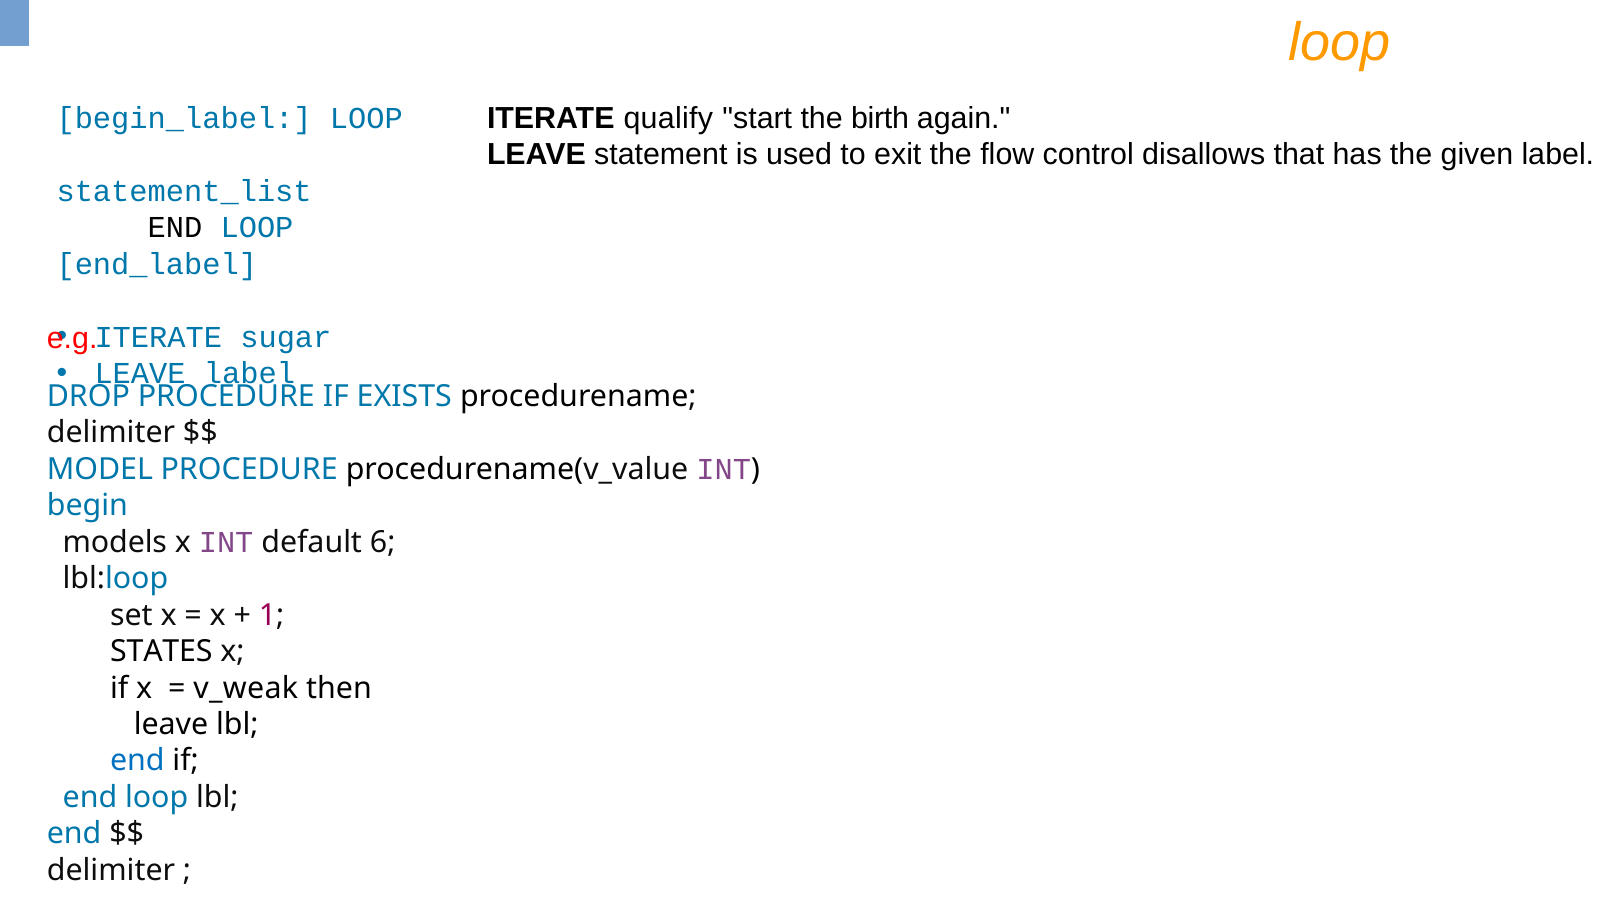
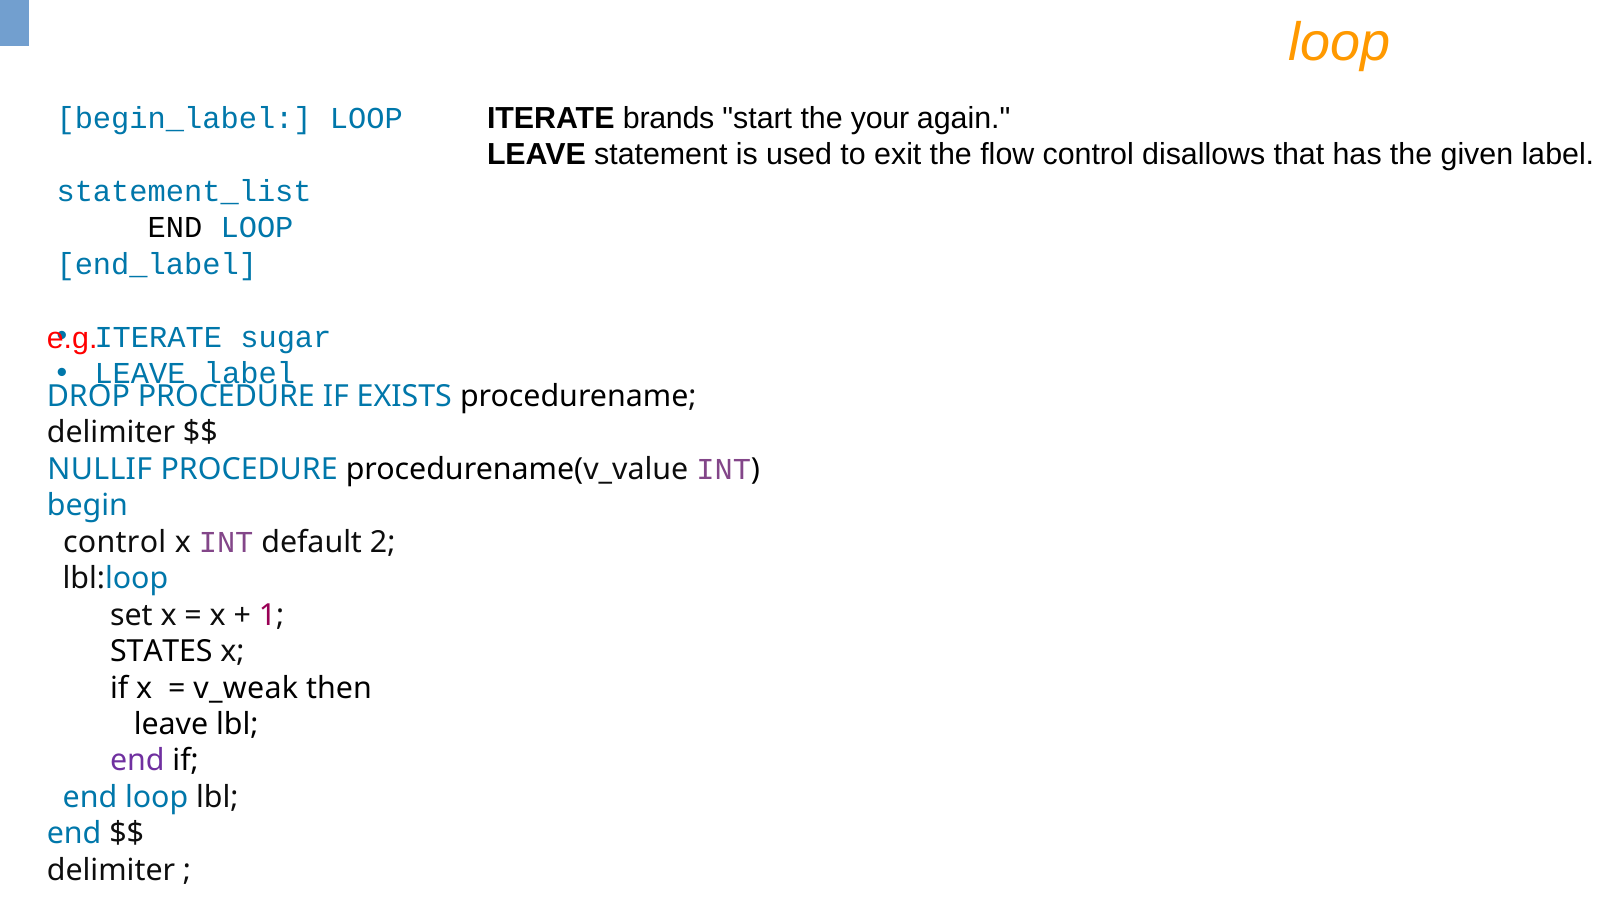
qualify: qualify -> brands
birth: birth -> your
MODEL: MODEL -> NULLIF
models at (115, 542): models -> control
6: 6 -> 2
end at (137, 760) colour: blue -> purple
